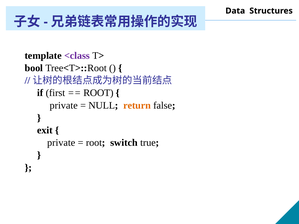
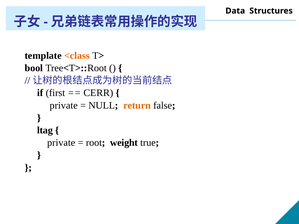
<class colour: purple -> orange
ROOT at (98, 93): ROOT -> CERR
exit: exit -> ltag
switch: switch -> weight
